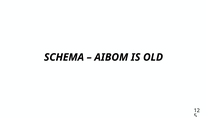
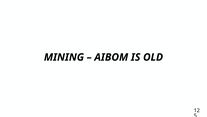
SCHEMA: SCHEMA -> MINING
